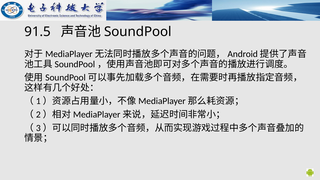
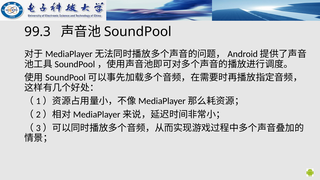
91.5: 91.5 -> 99.3
